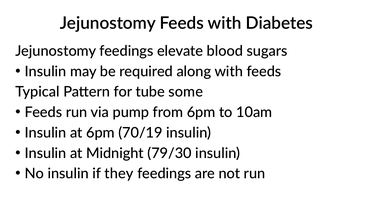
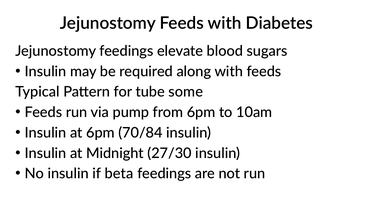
70/19: 70/19 -> 70/84
79/30: 79/30 -> 27/30
they: they -> beta
